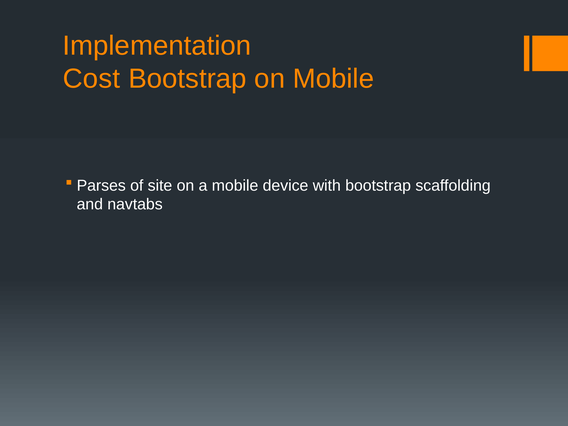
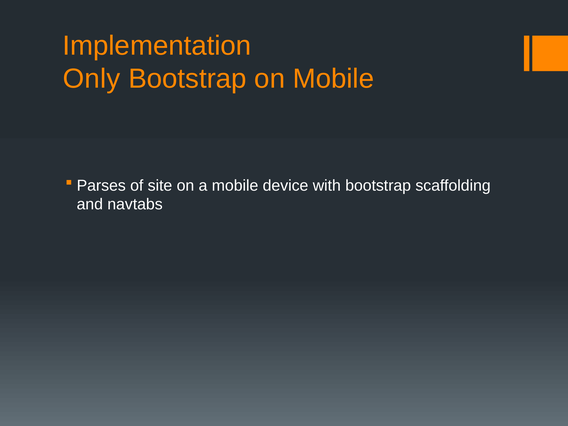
Cost: Cost -> Only
